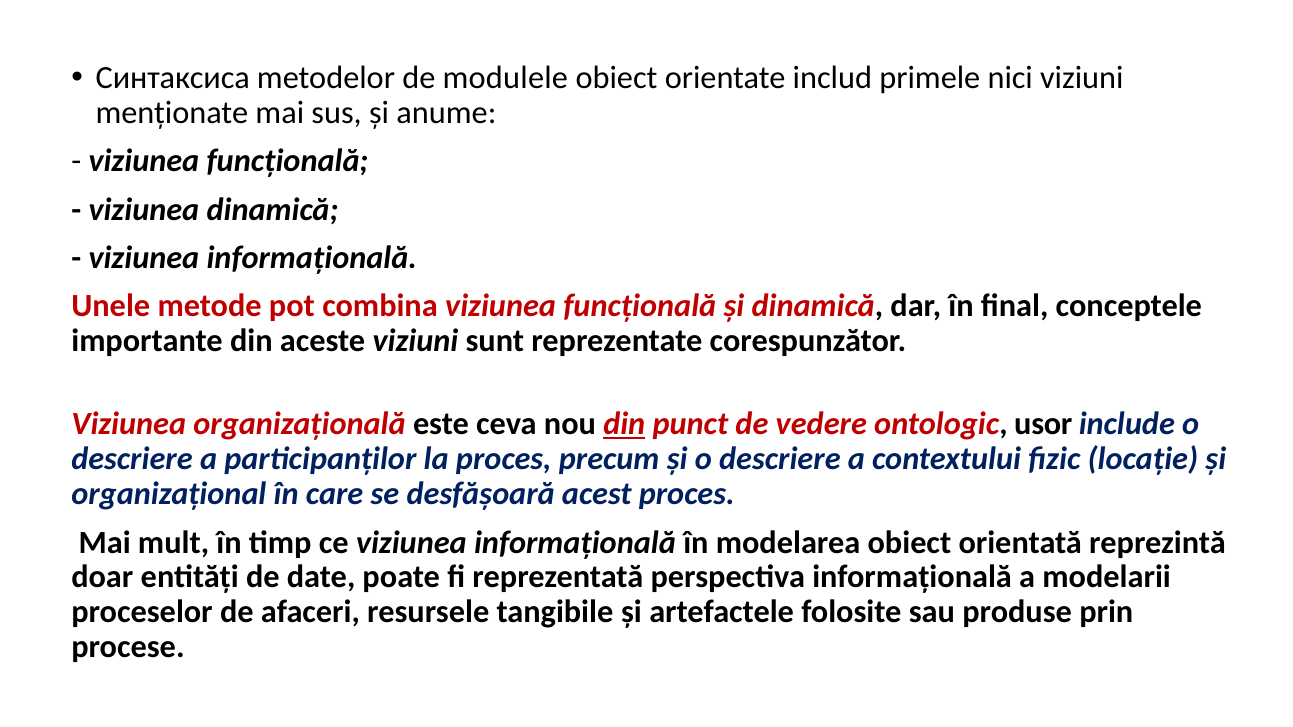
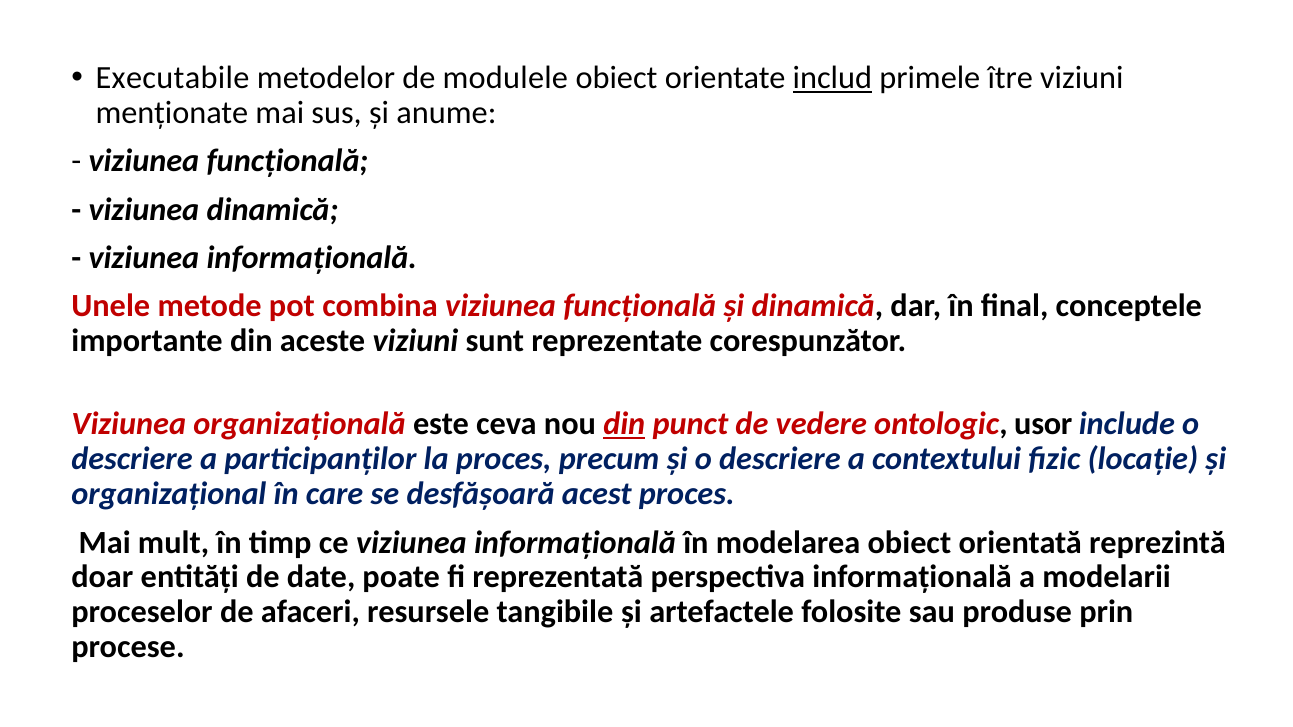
Синтаксиса: Синтаксиса -> Executabile
includ underline: none -> present
nici: nici -> ître
